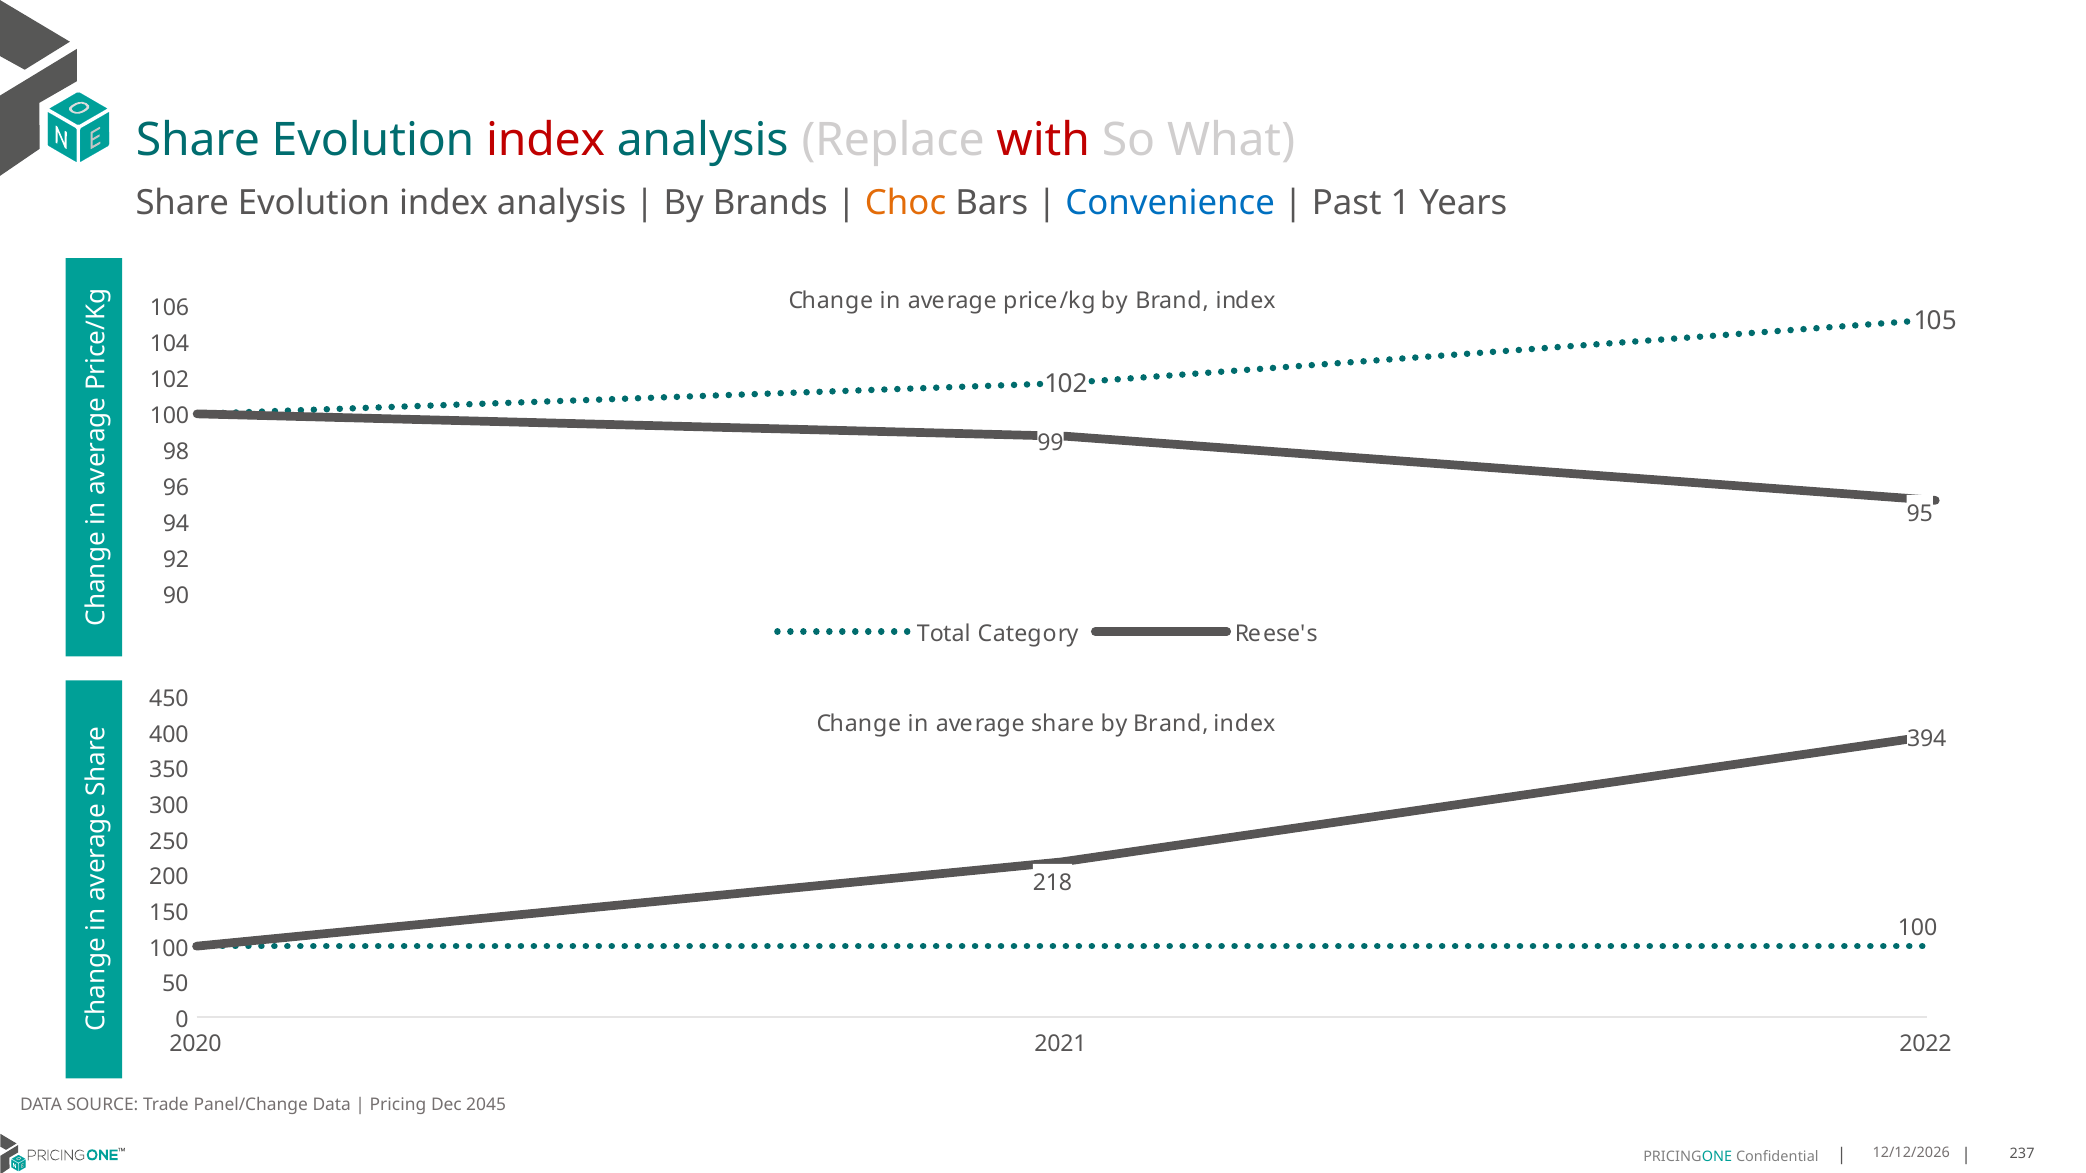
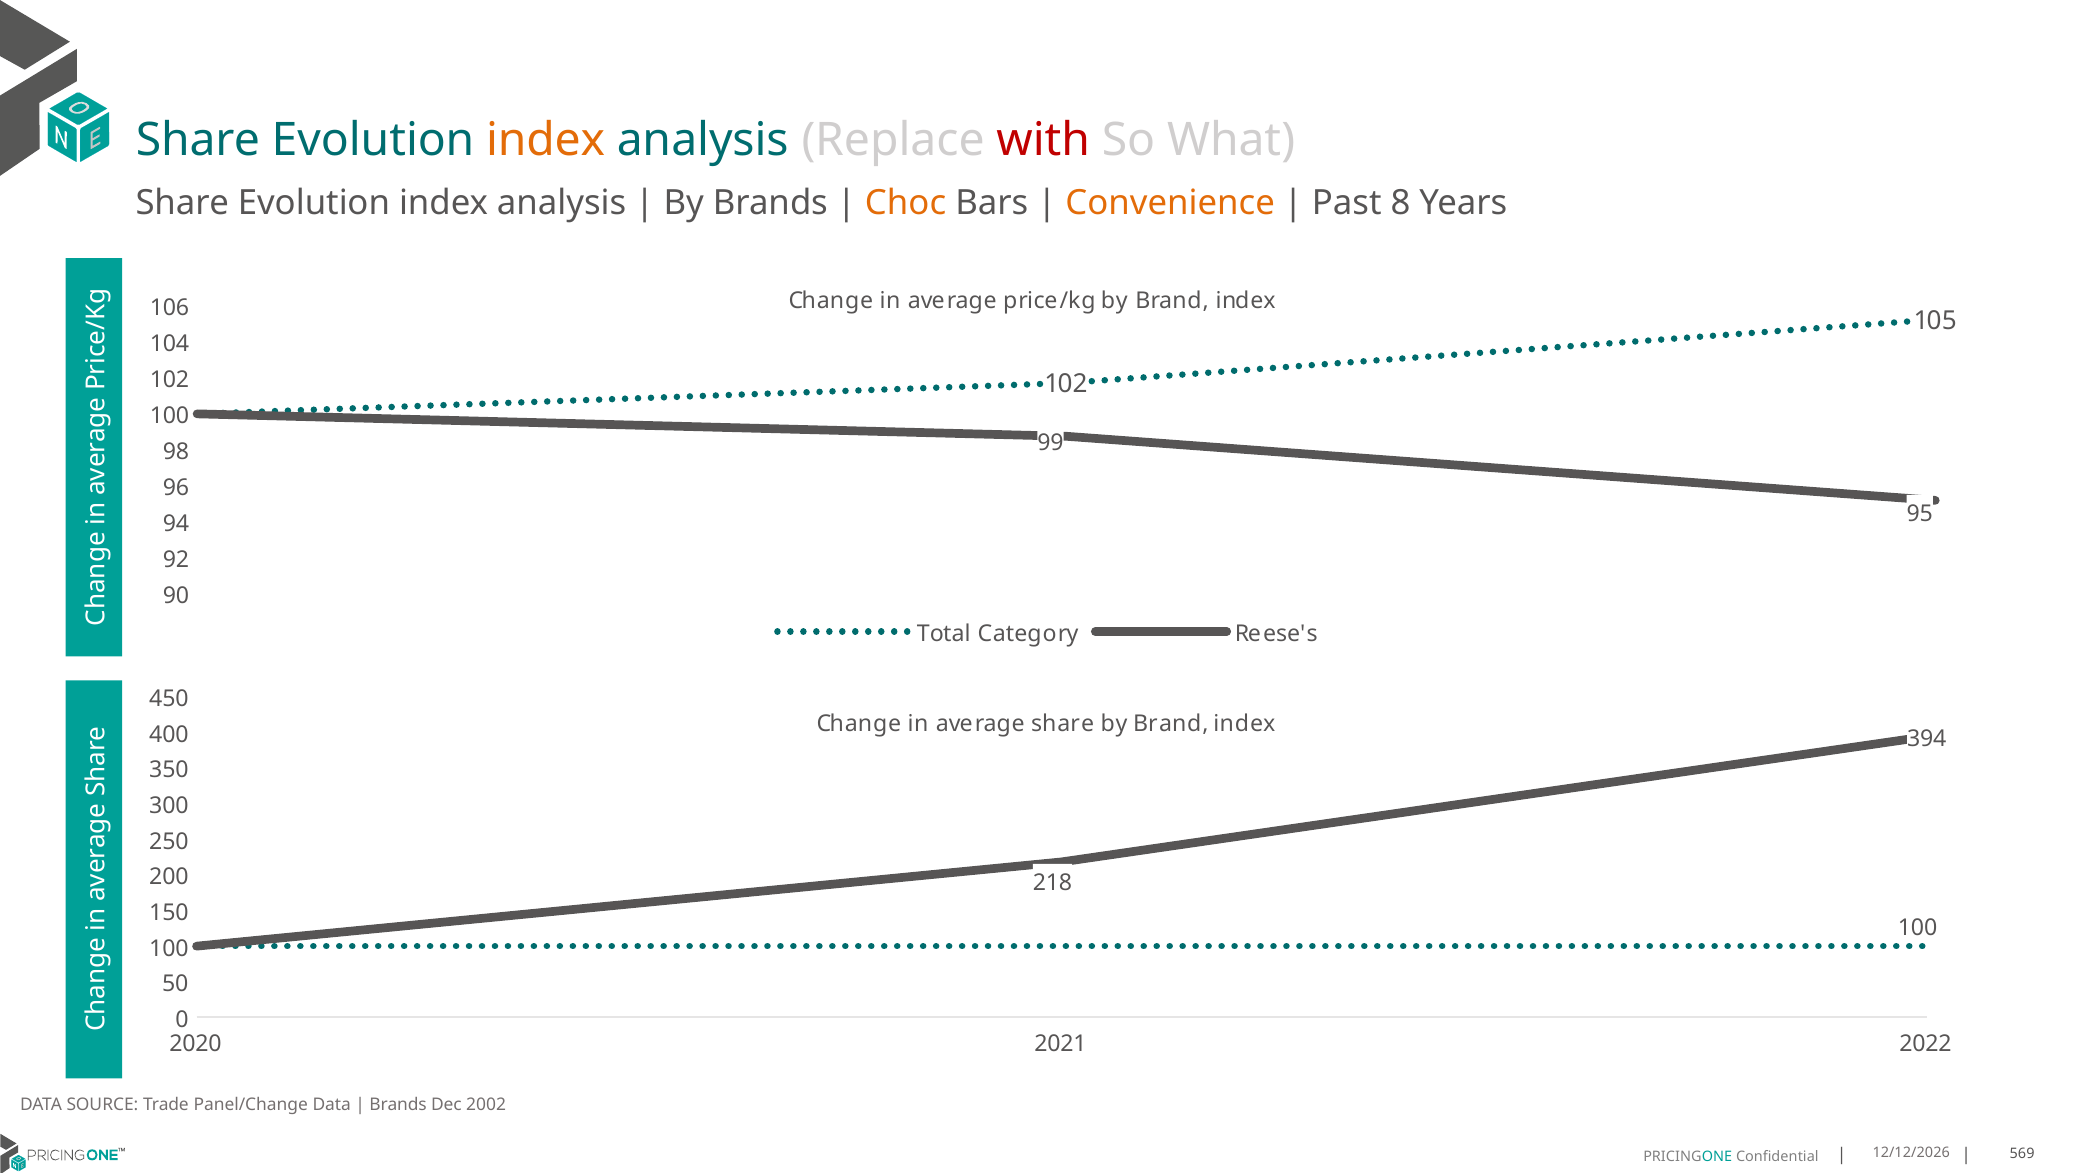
index at (546, 140) colour: red -> orange
Convenience colour: blue -> orange
1: 1 -> 8
Pricing at (398, 1105): Pricing -> Brands
2045: 2045 -> 2002
237: 237 -> 569
